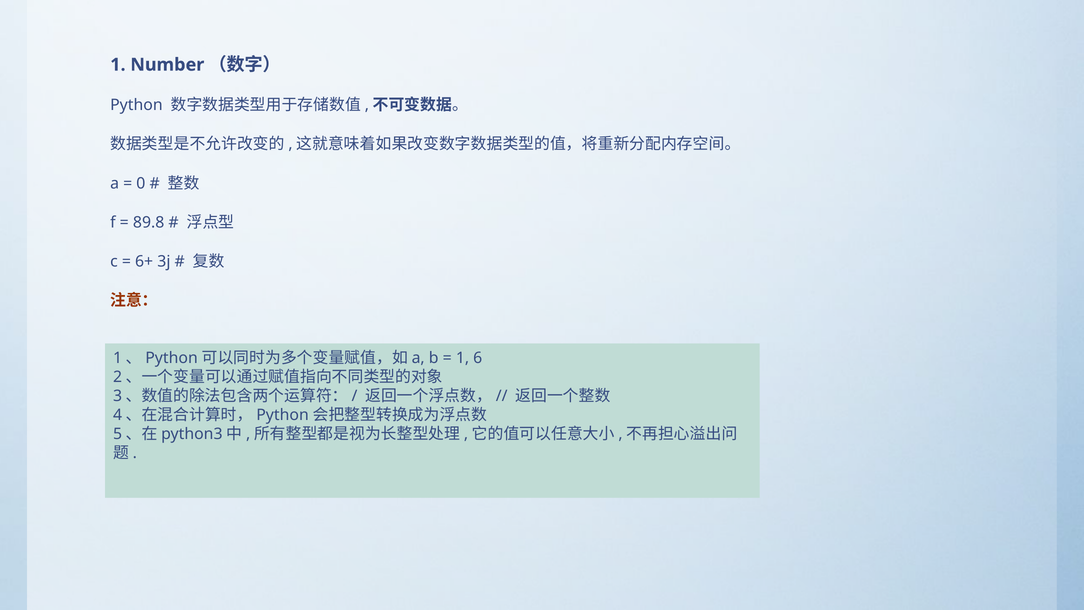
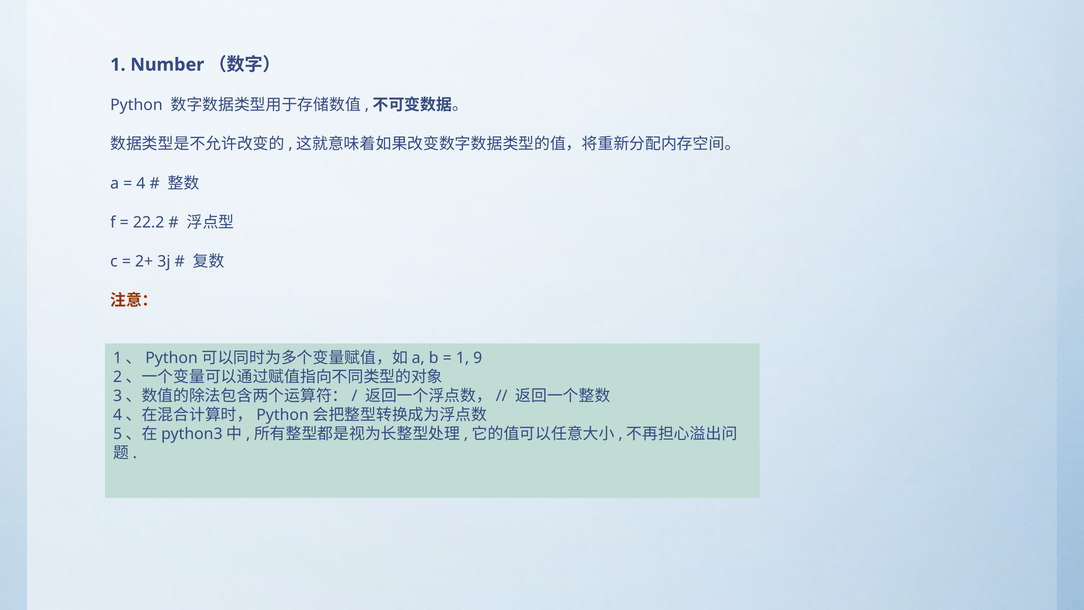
0: 0 -> 4
89.8: 89.8 -> 22.2
6+: 6+ -> 2+
6: 6 -> 9
